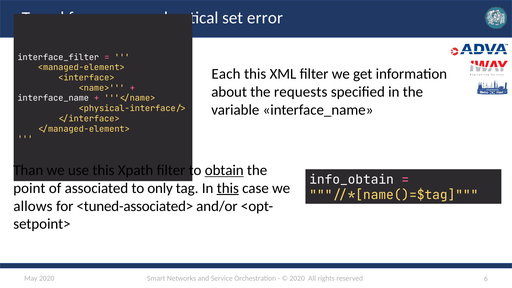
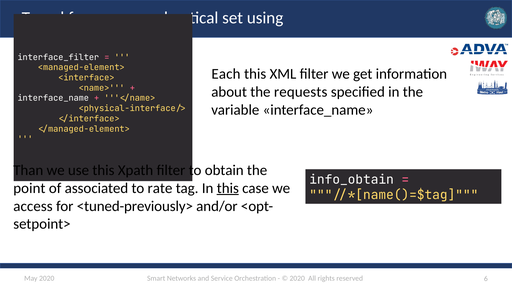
error: error -> using
obtain underline: present -> none
only: only -> rate
allows: allows -> access
<tuned-associated>: <tuned-associated> -> <tuned-previously>
